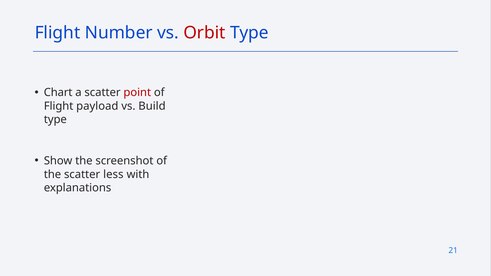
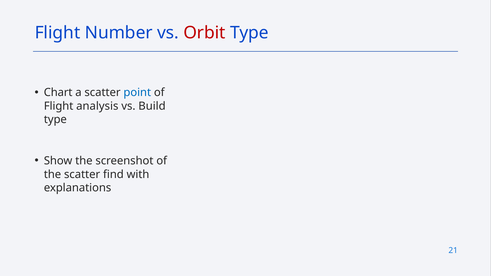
point colour: red -> blue
payload: payload -> analysis
less: less -> find
